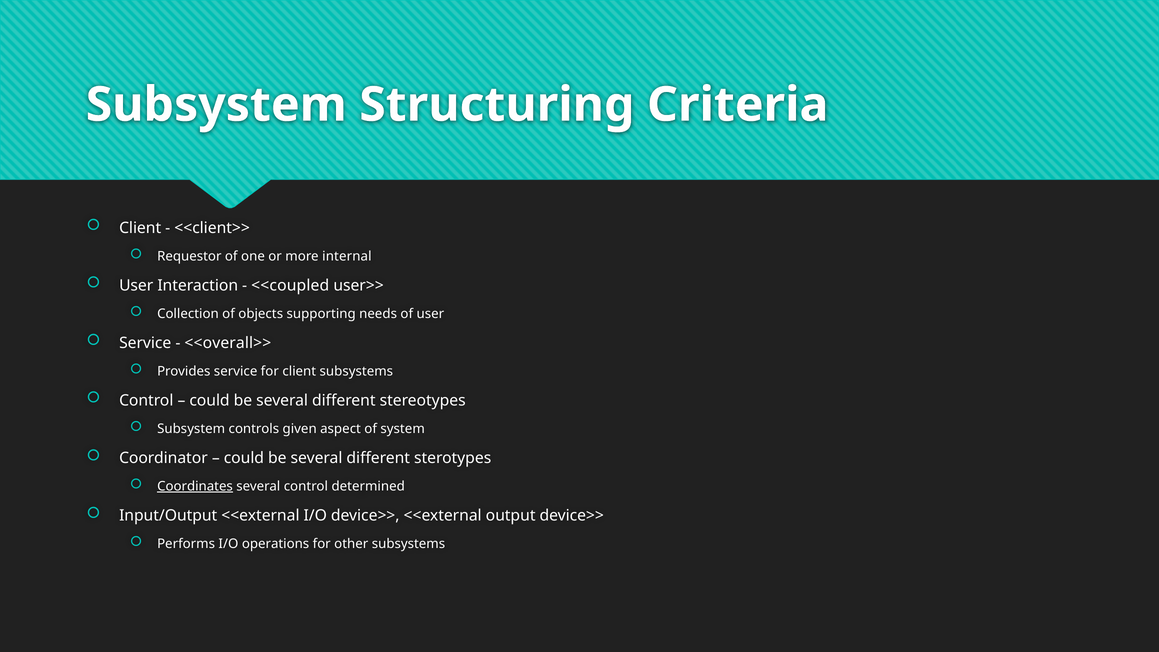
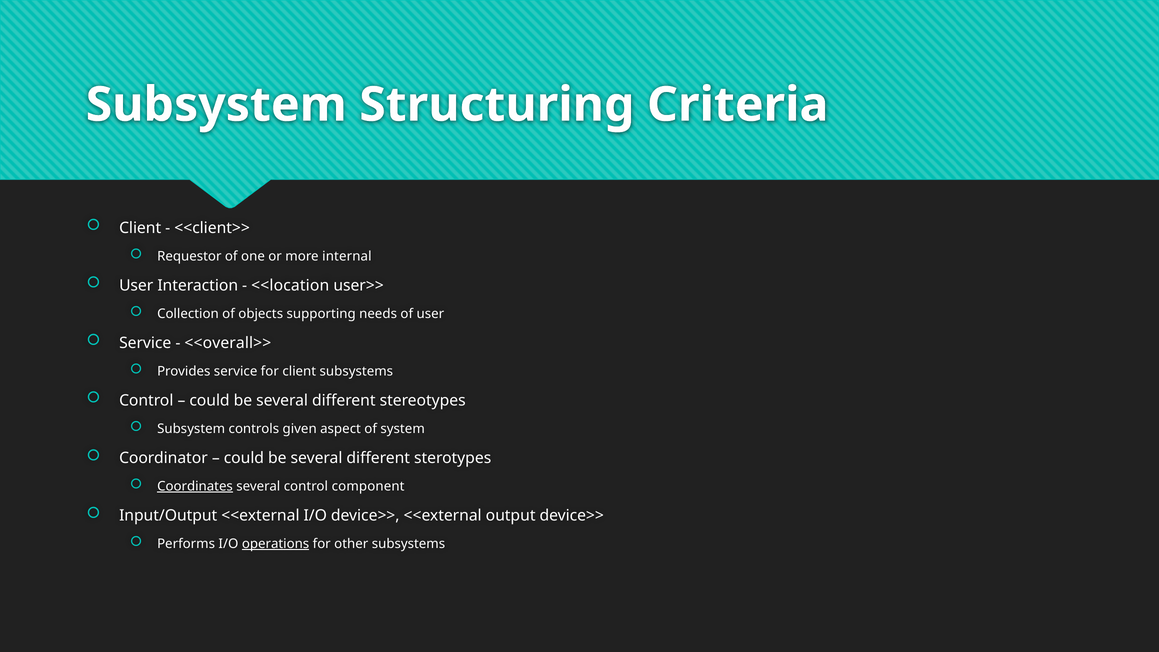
<<coupled: <<coupled -> <<location
determined: determined -> component
operations underline: none -> present
